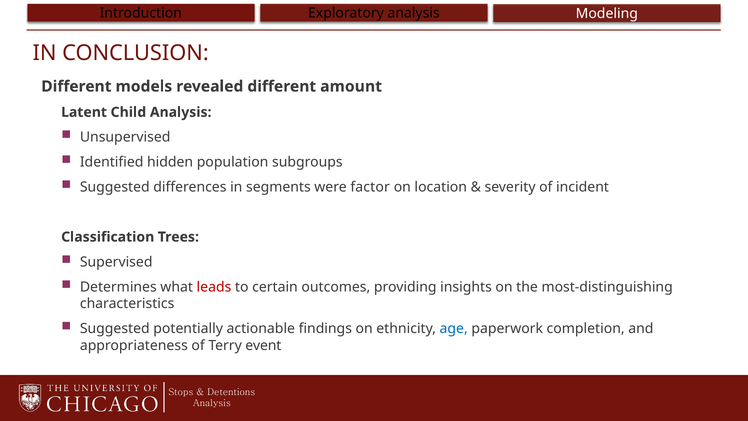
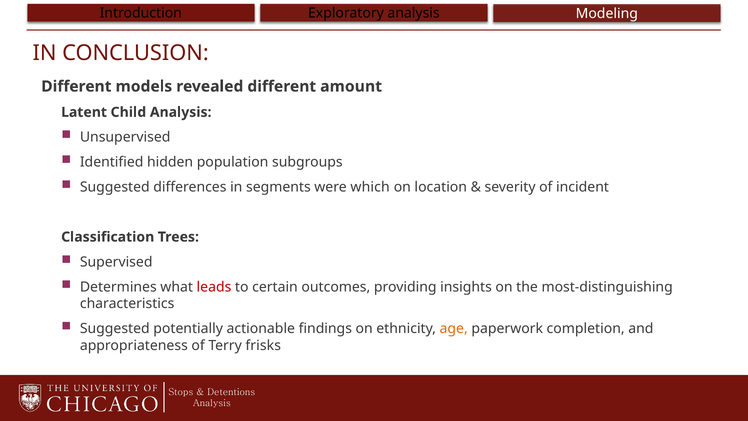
factor: factor -> which
age colour: blue -> orange
event: event -> frisks
